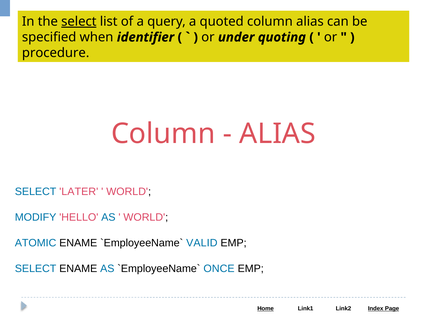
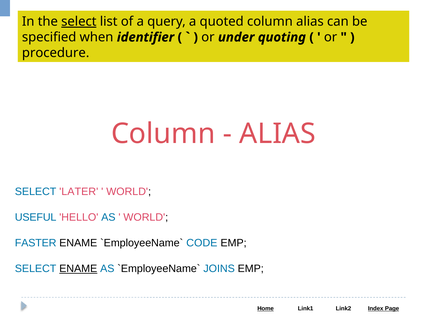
MODIFY: MODIFY -> USEFUL
ATOMIC: ATOMIC -> FASTER
VALID: VALID -> CODE
ENAME at (78, 268) underline: none -> present
ONCE: ONCE -> JOINS
